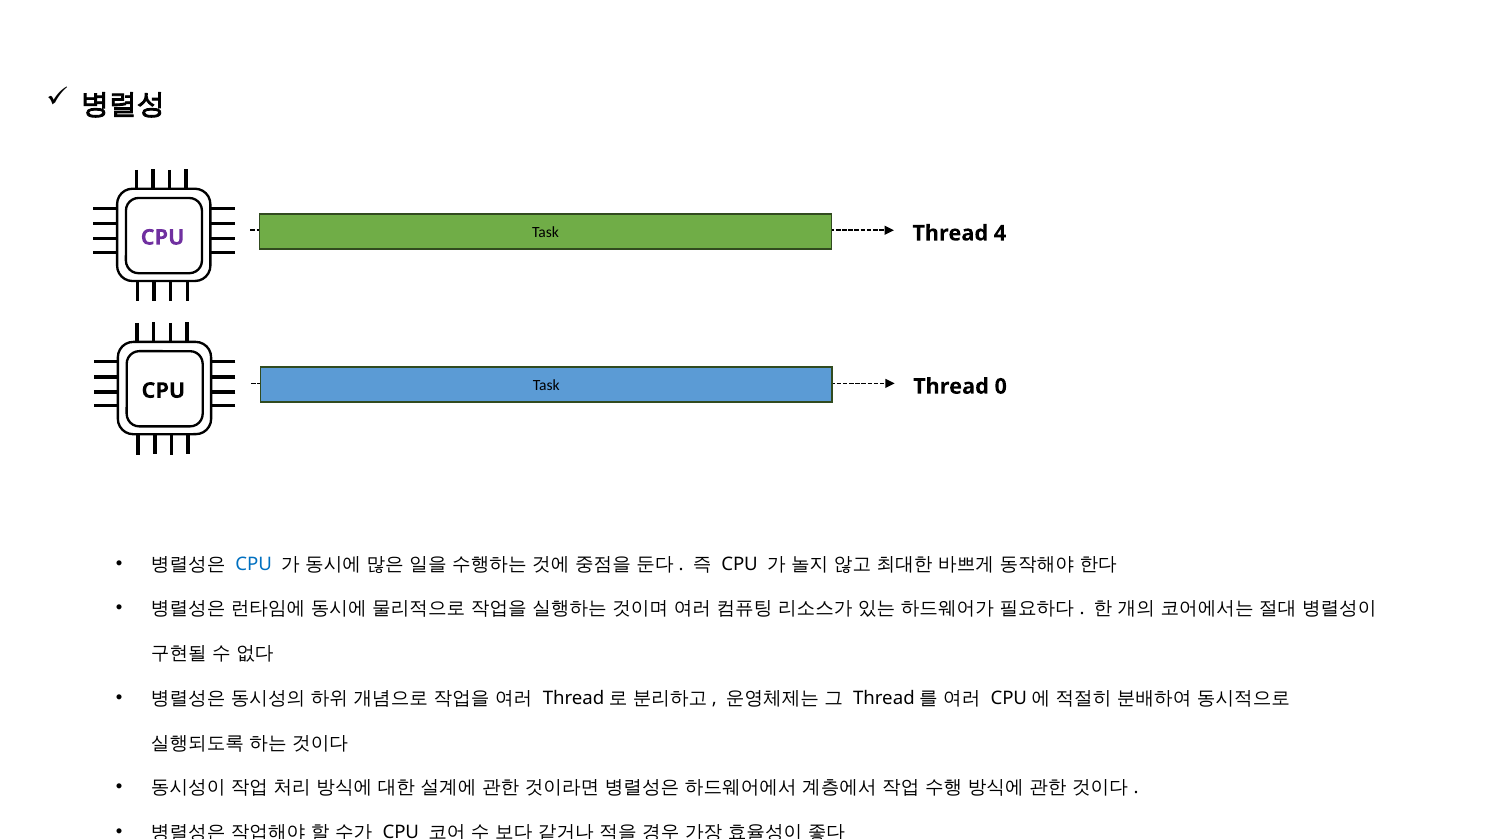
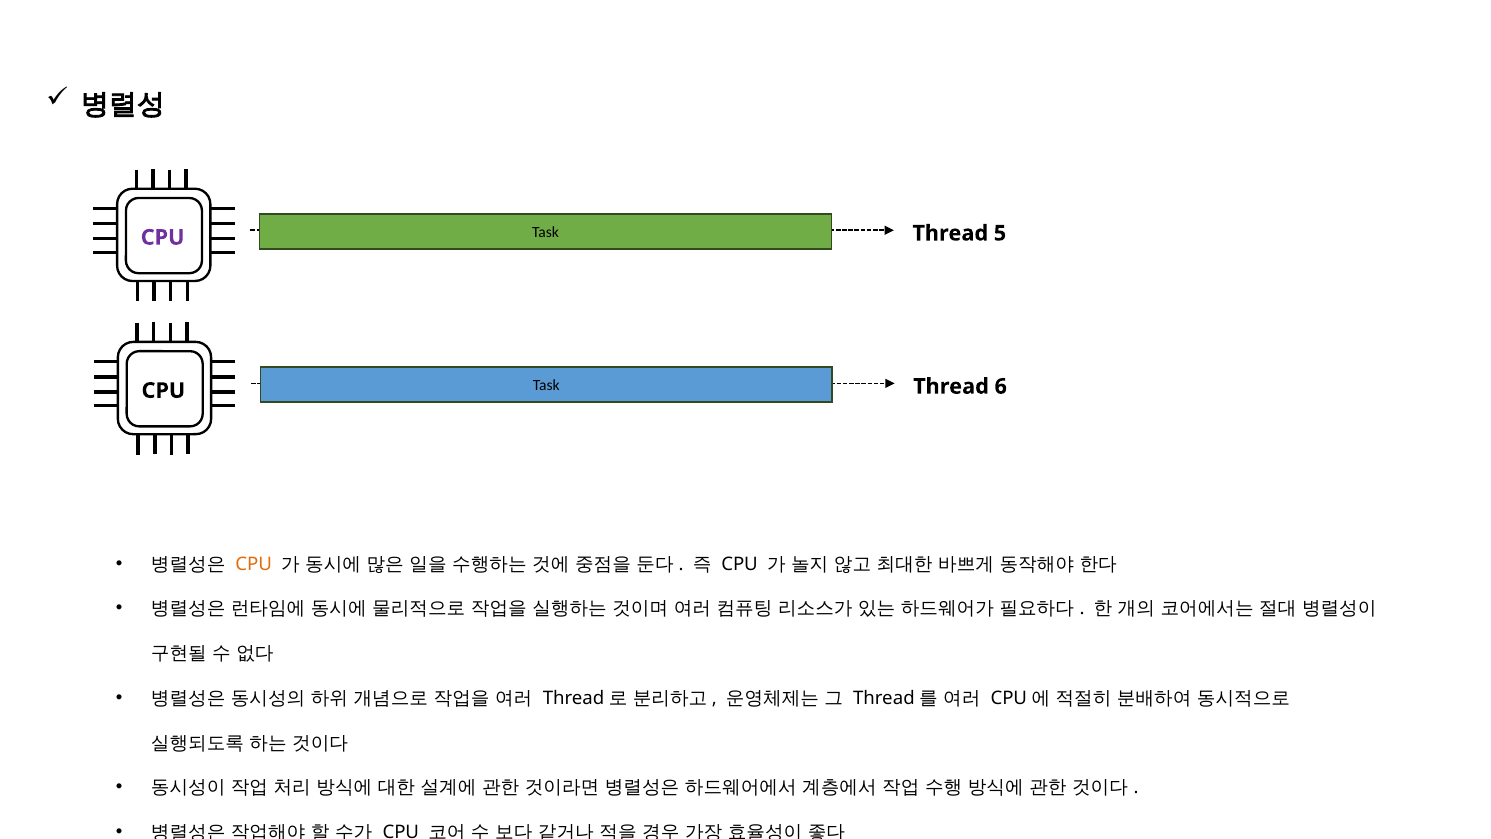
4: 4 -> 5
0: 0 -> 6
CPU at (254, 564) colour: blue -> orange
